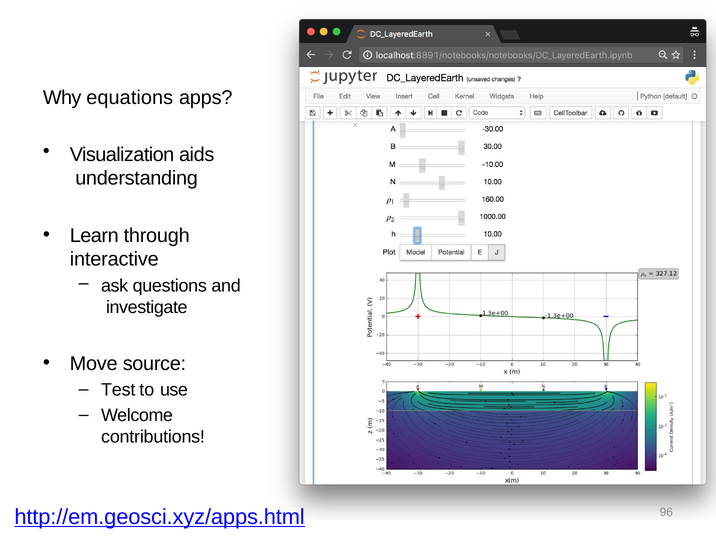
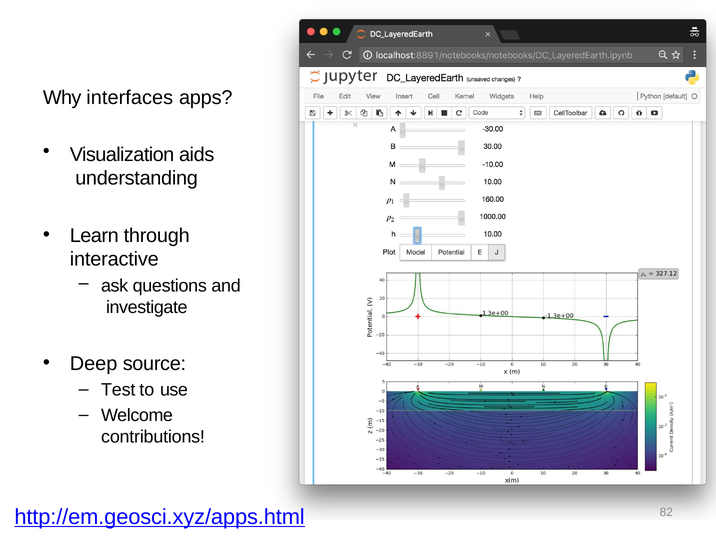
equations: equations -> interfaces
Move: Move -> Deep
96: 96 -> 82
